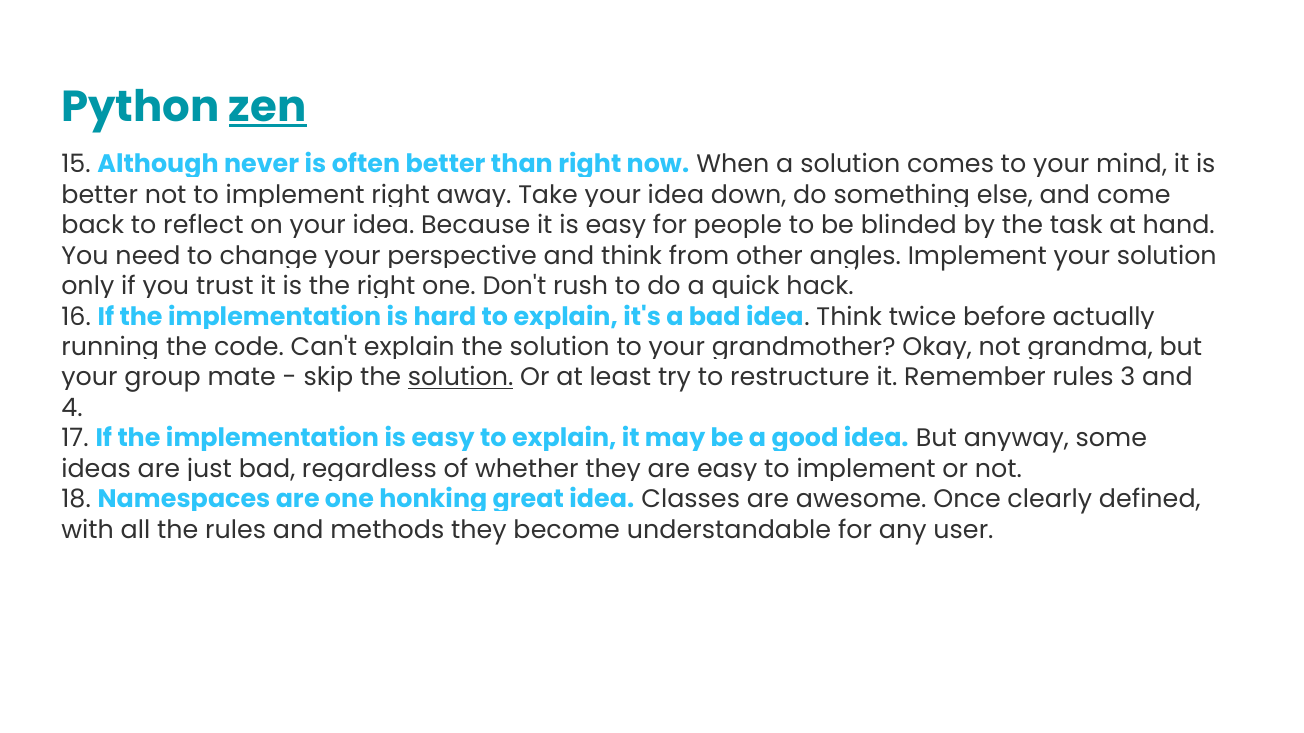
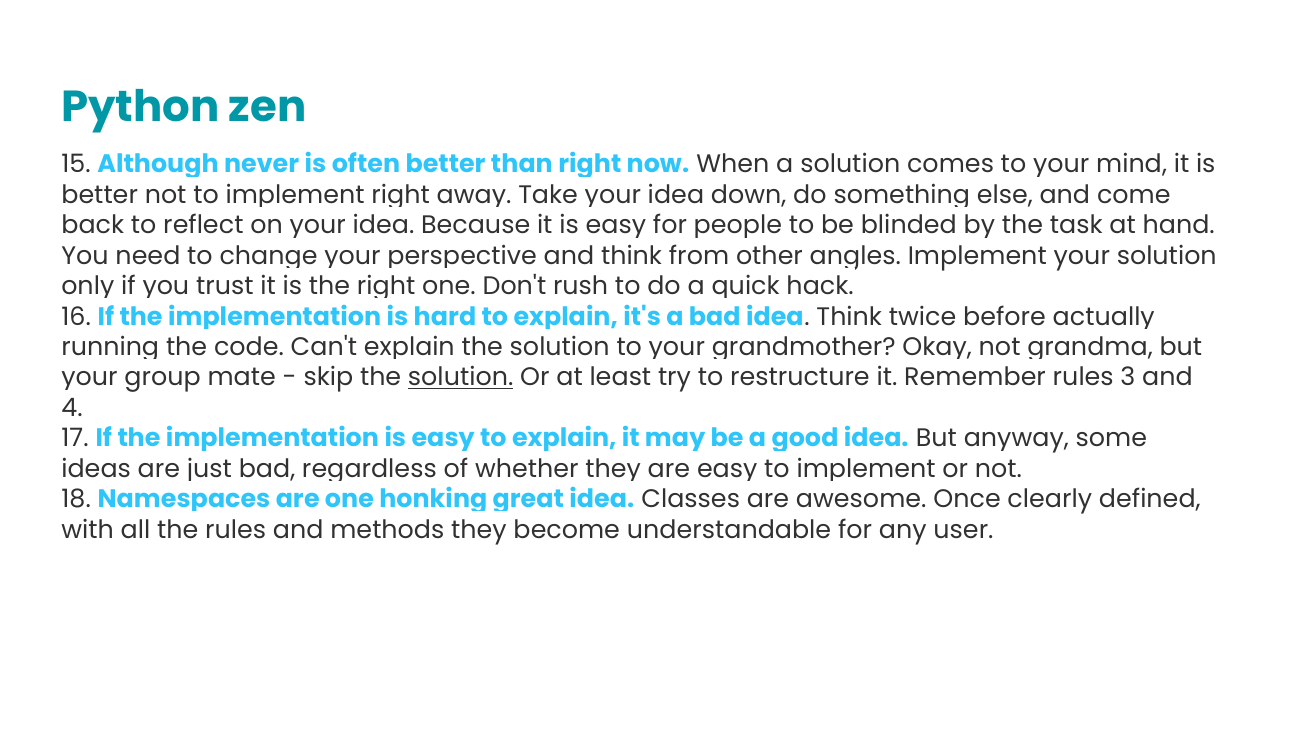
zen underline: present -> none
